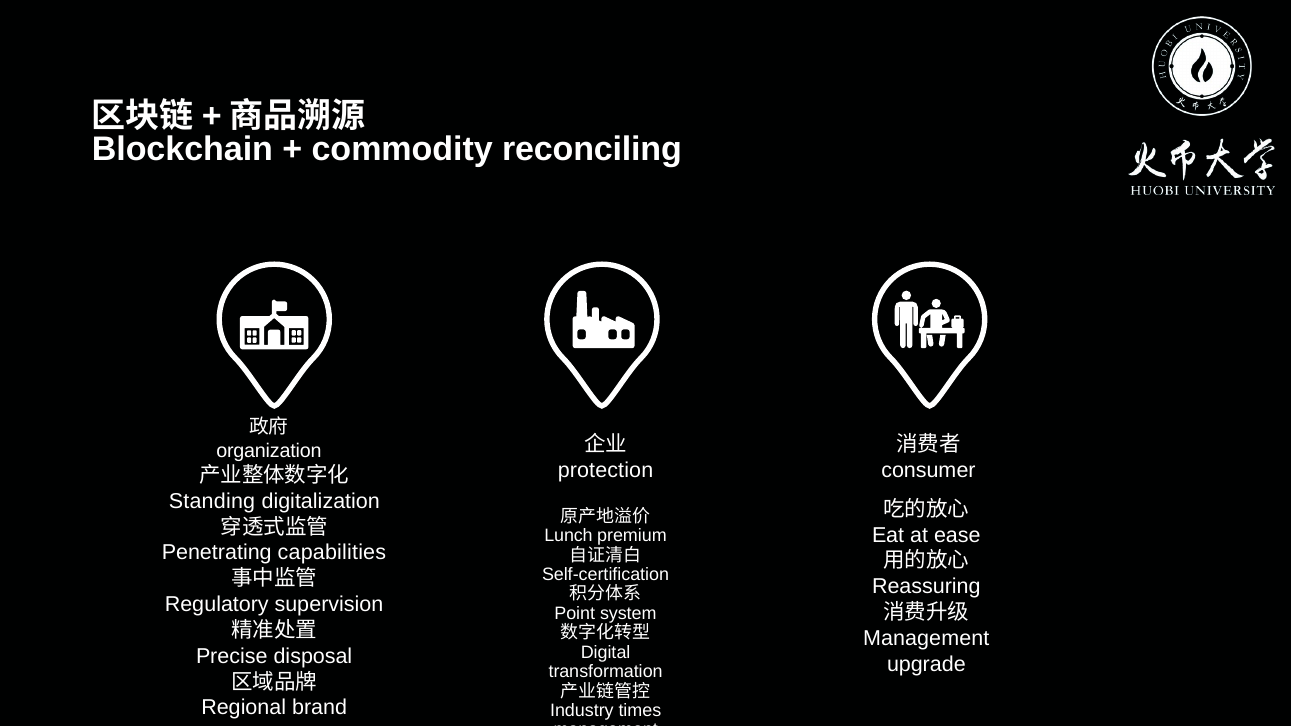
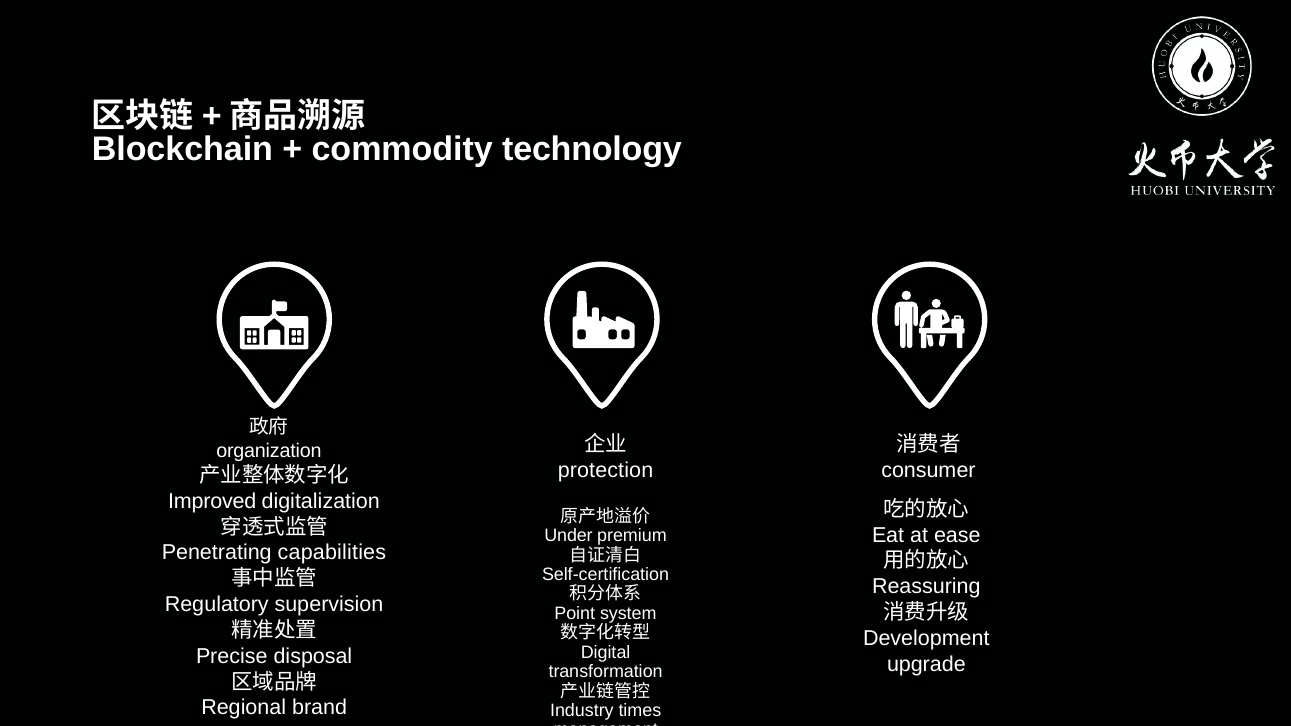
reconciling: reconciling -> technology
Standing: Standing -> Improved
Lunch: Lunch -> Under
Management at (926, 638): Management -> Development
